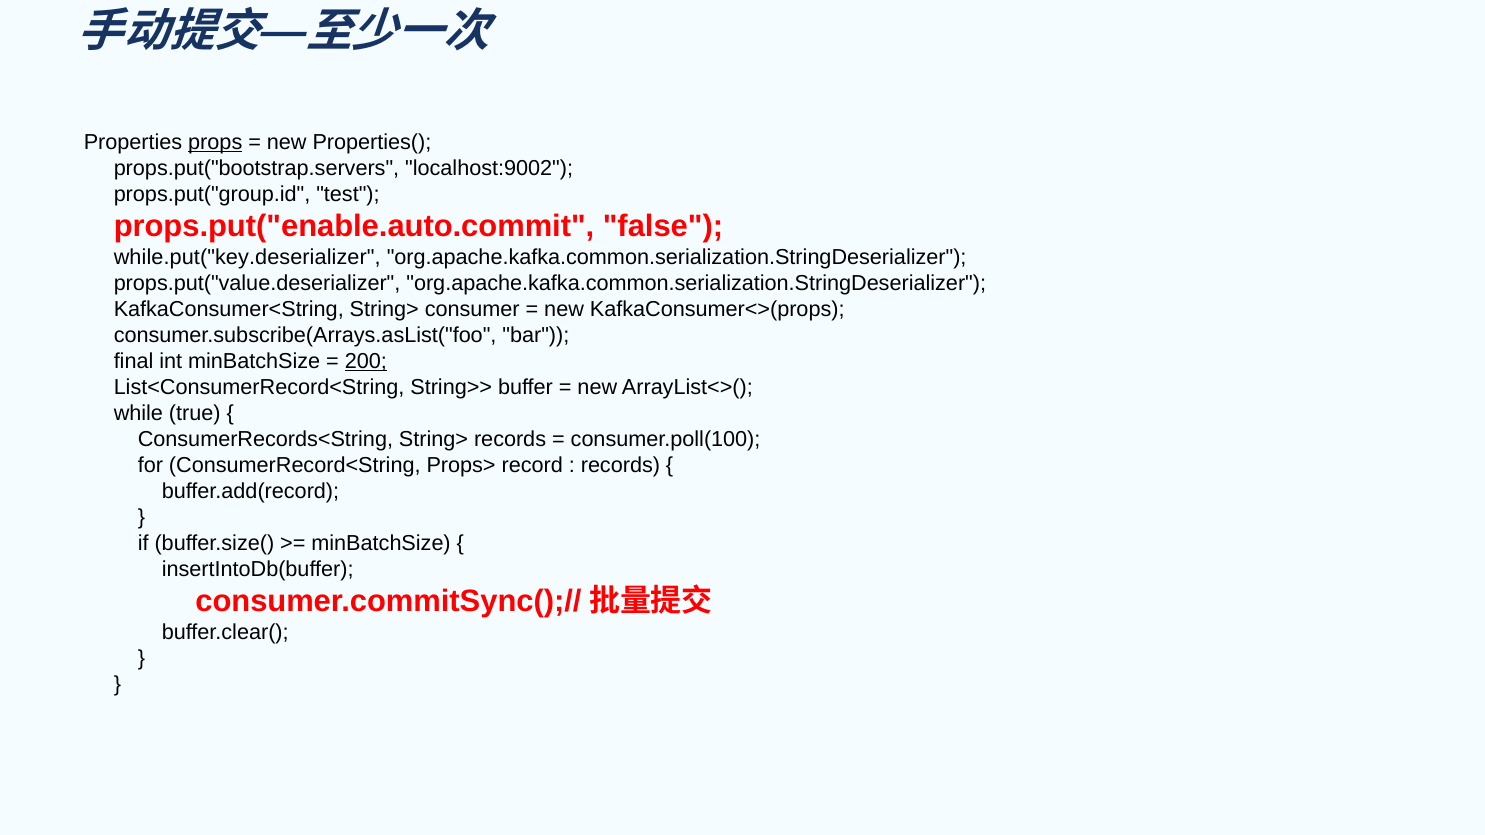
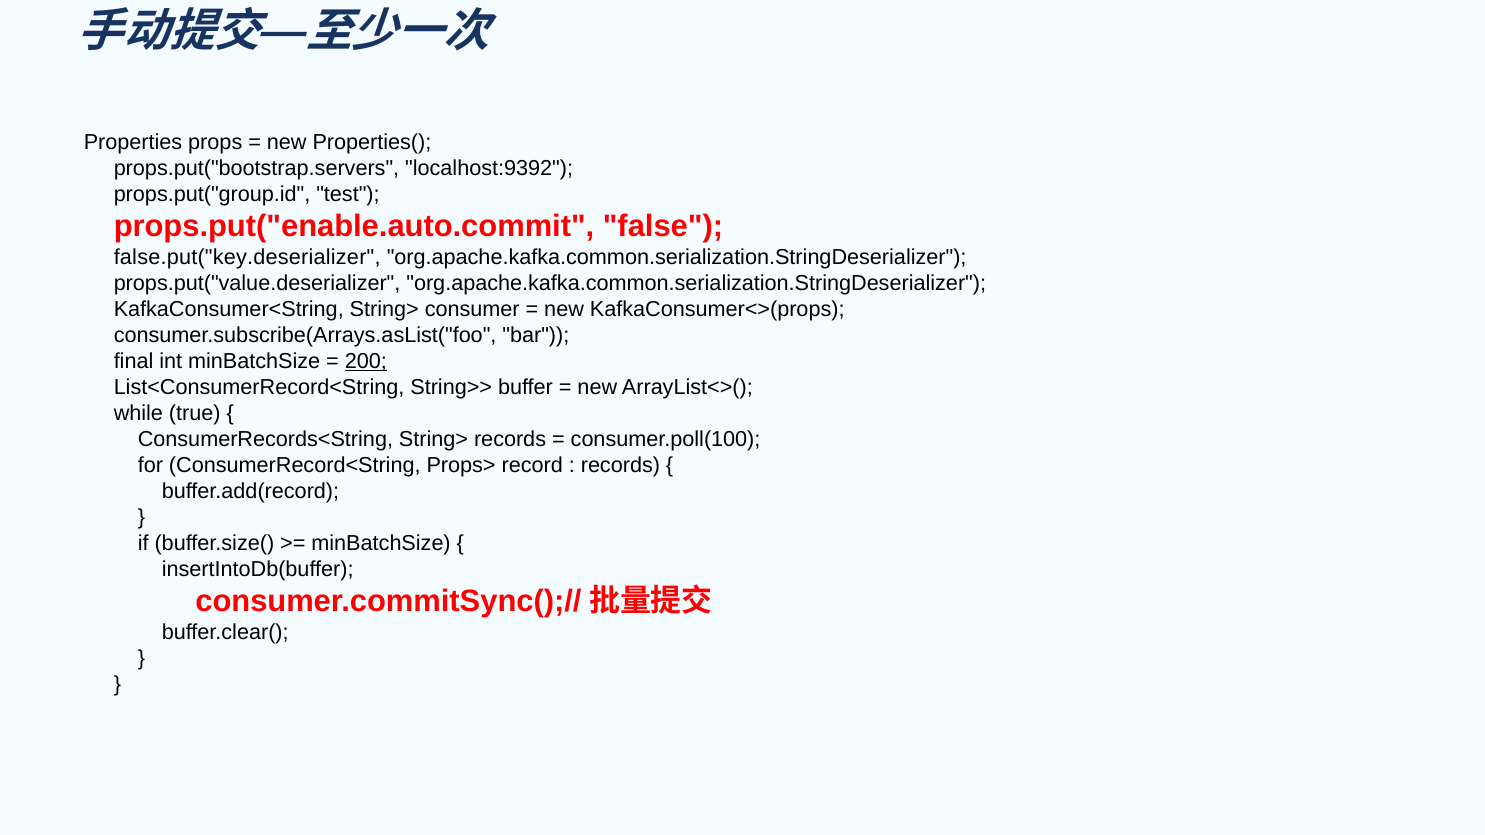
props underline: present -> none
localhost:9002: localhost:9002 -> localhost:9392
while.put("key.deserializer: while.put("key.deserializer -> false.put("key.deserializer
